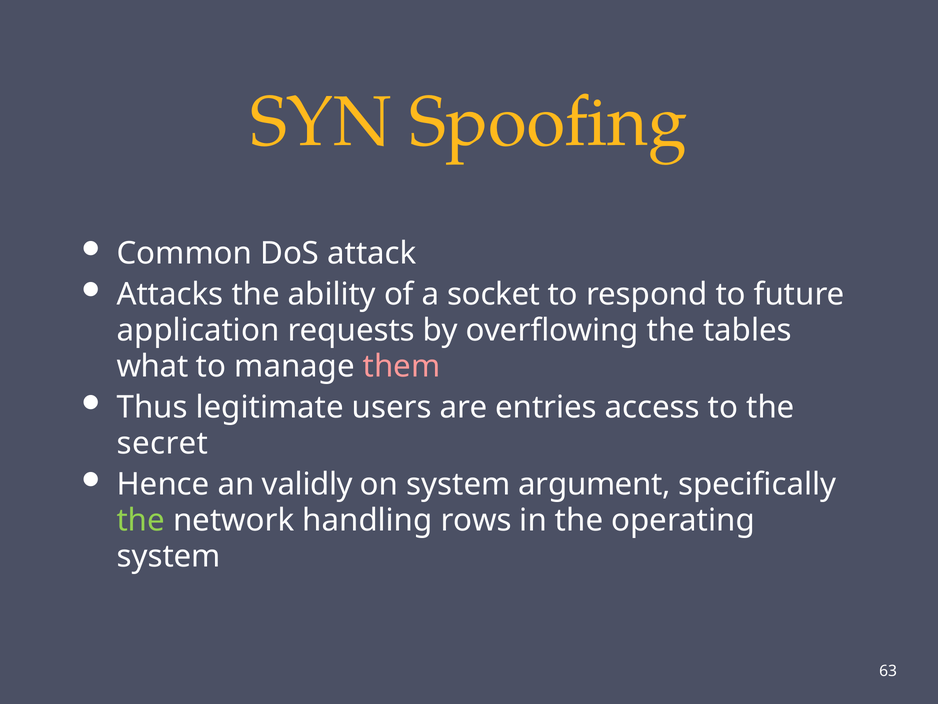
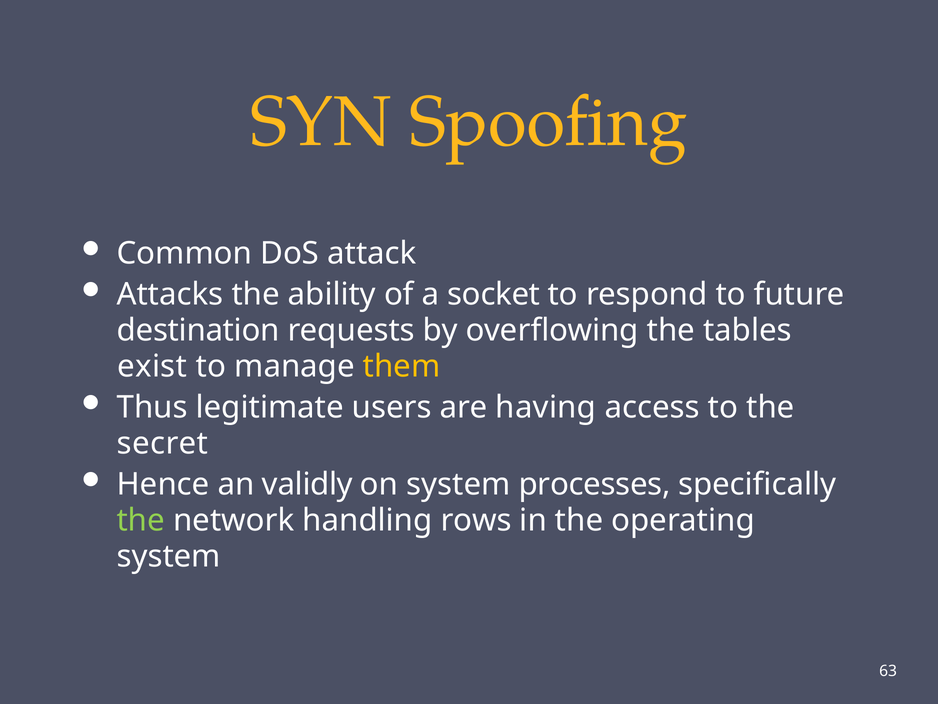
application: application -> destination
what: what -> exist
them colour: pink -> yellow
entries: entries -> having
argument: argument -> processes
